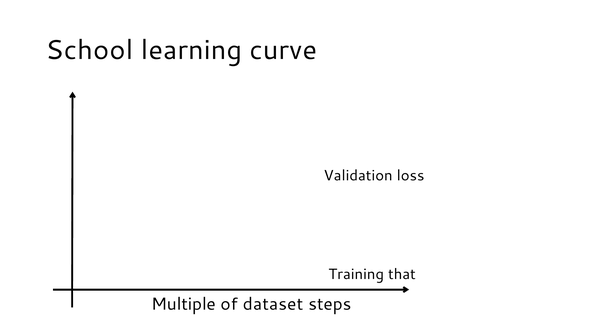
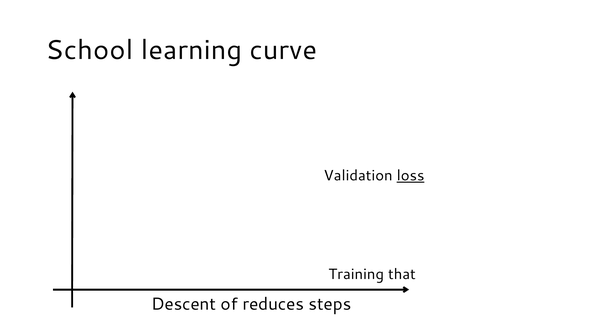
loss underline: none -> present
Multiple: Multiple -> Descent
dataset: dataset -> reduces
